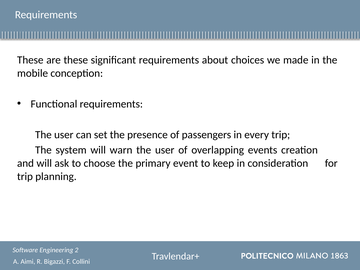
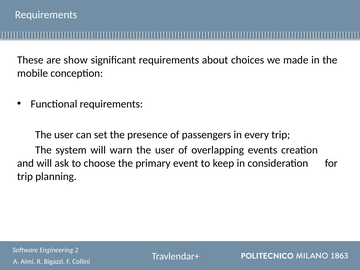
are these: these -> show
